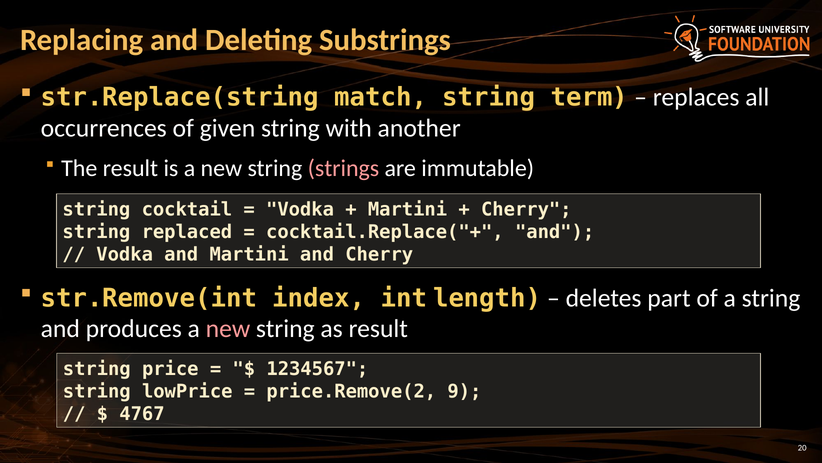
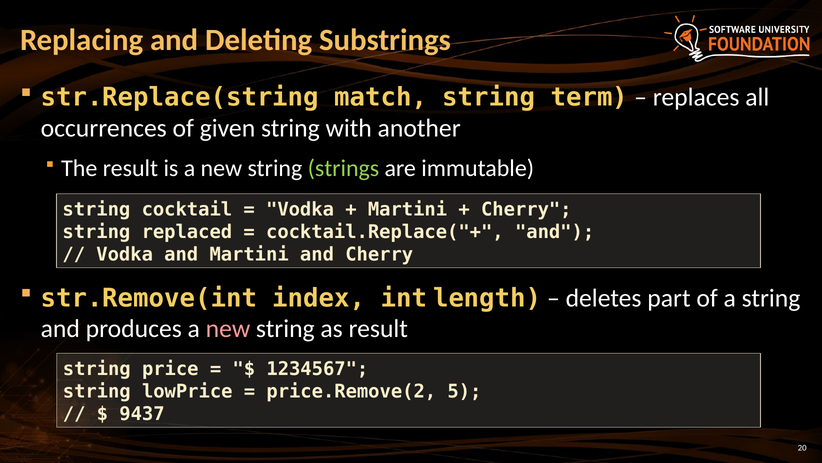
strings colour: pink -> light green
9: 9 -> 5
4767: 4767 -> 9437
